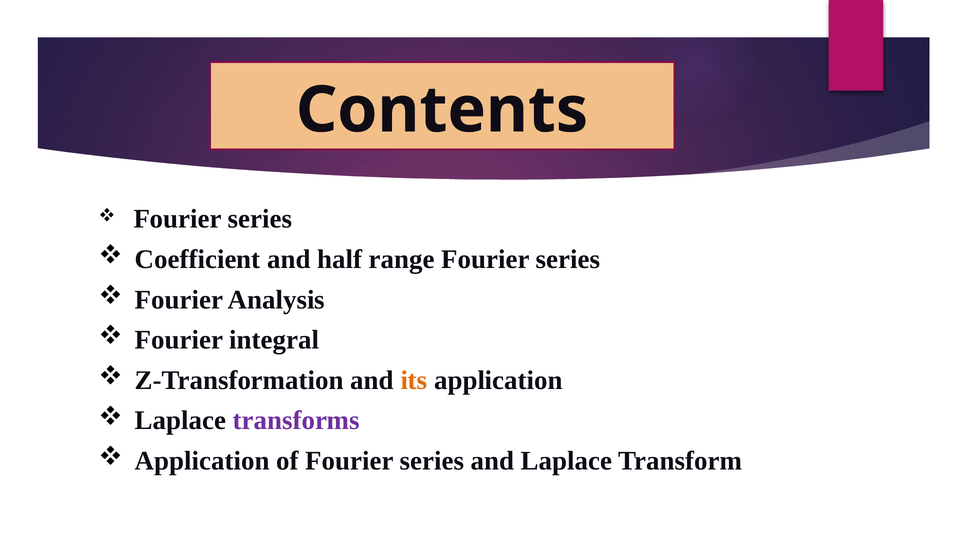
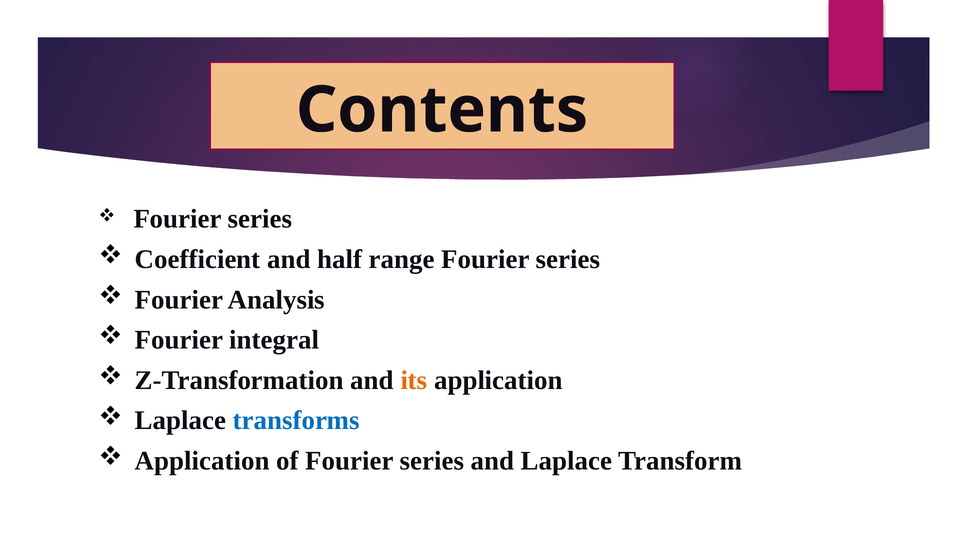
transforms colour: purple -> blue
